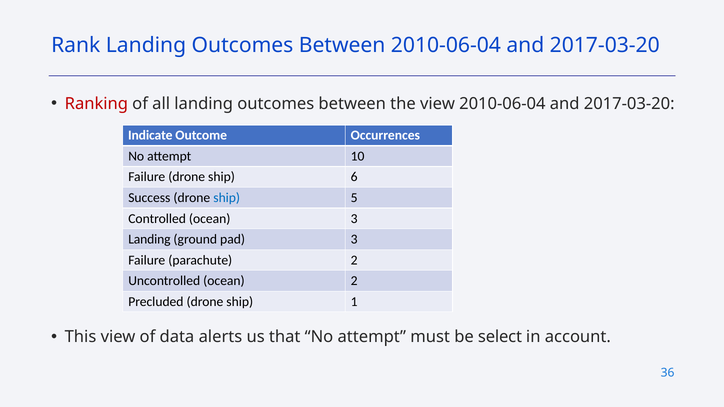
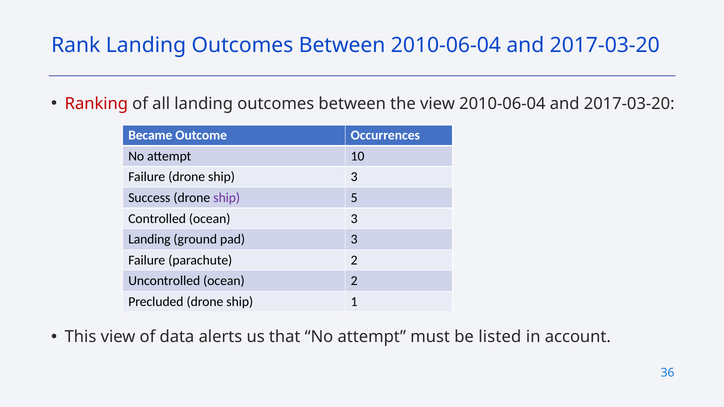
Indicate: Indicate -> Became
ship 6: 6 -> 3
ship at (227, 198) colour: blue -> purple
select: select -> listed
